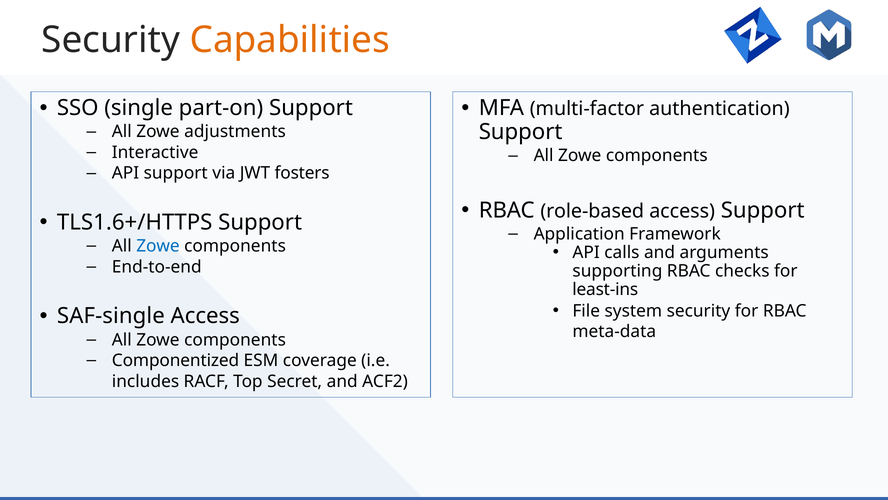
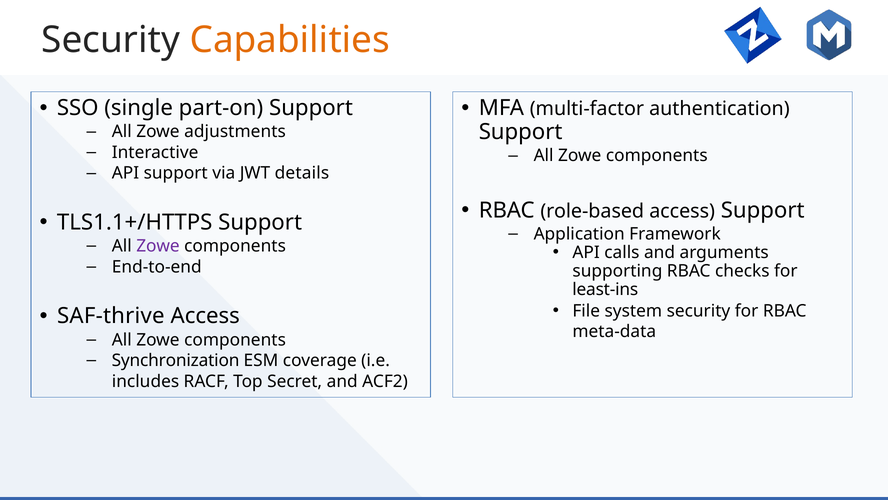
fosters: fosters -> details
TLS1.6+/HTTPS: TLS1.6+/HTTPS -> TLS1.1+/HTTPS
Zowe at (158, 246) colour: blue -> purple
SAF-single: SAF-single -> SAF-thrive
Componentized: Componentized -> Synchronization
